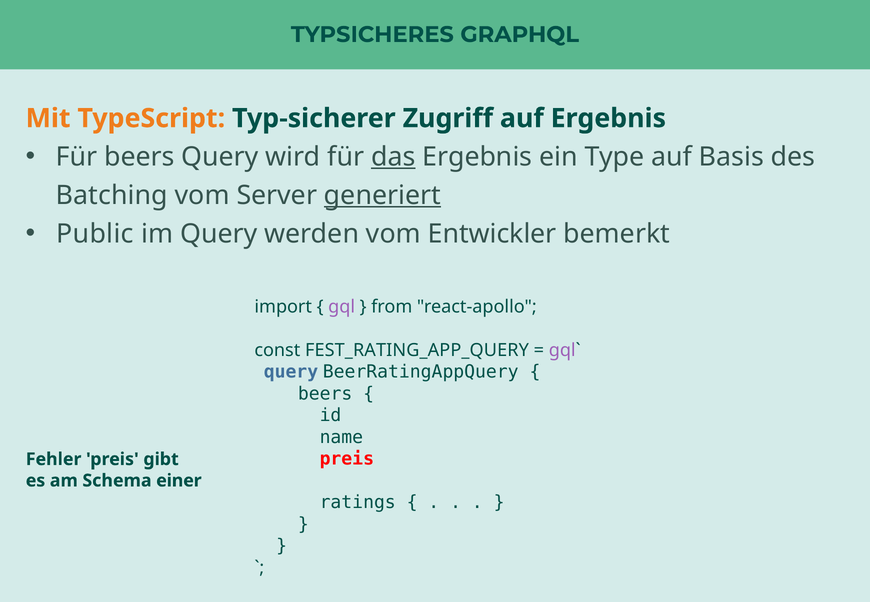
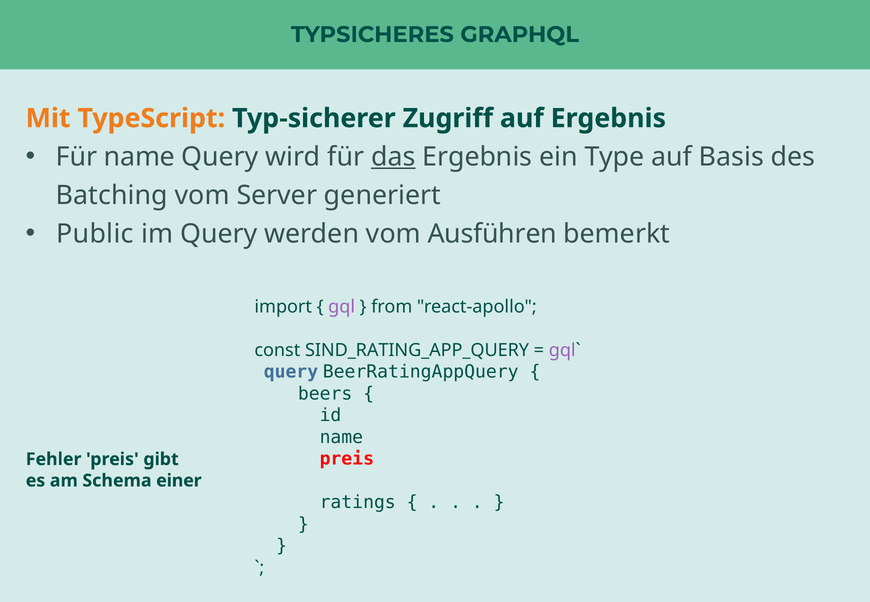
Für beers: beers -> name
generiert underline: present -> none
Entwickler: Entwickler -> Ausführen
FEST_RATING_APP_QUERY: FEST_RATING_APP_QUERY -> SIND_RATING_APP_QUERY
